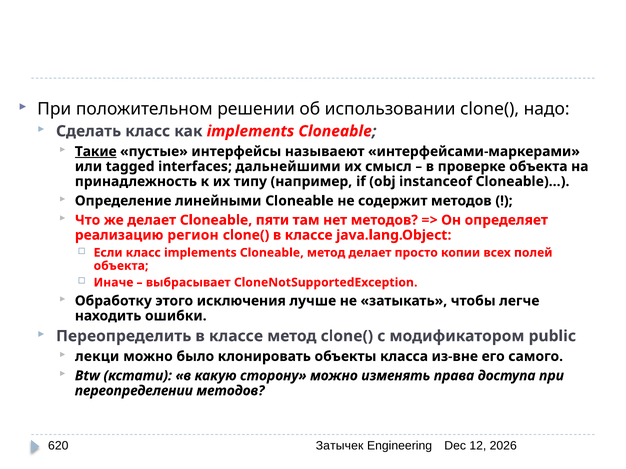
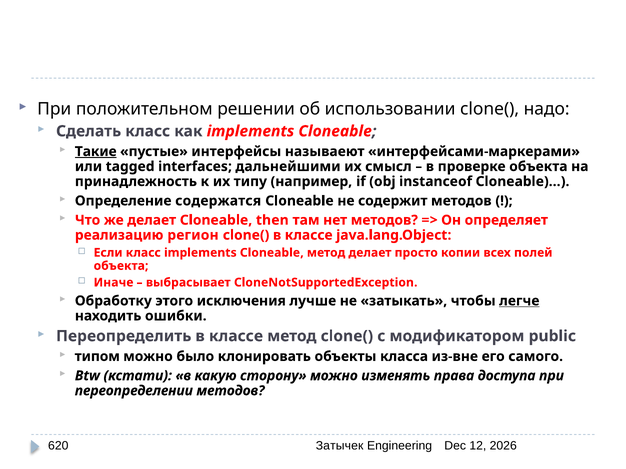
линейными: линейными -> содержатся
пяти: пяти -> then
легче underline: none -> present
лекци: лекци -> типом
